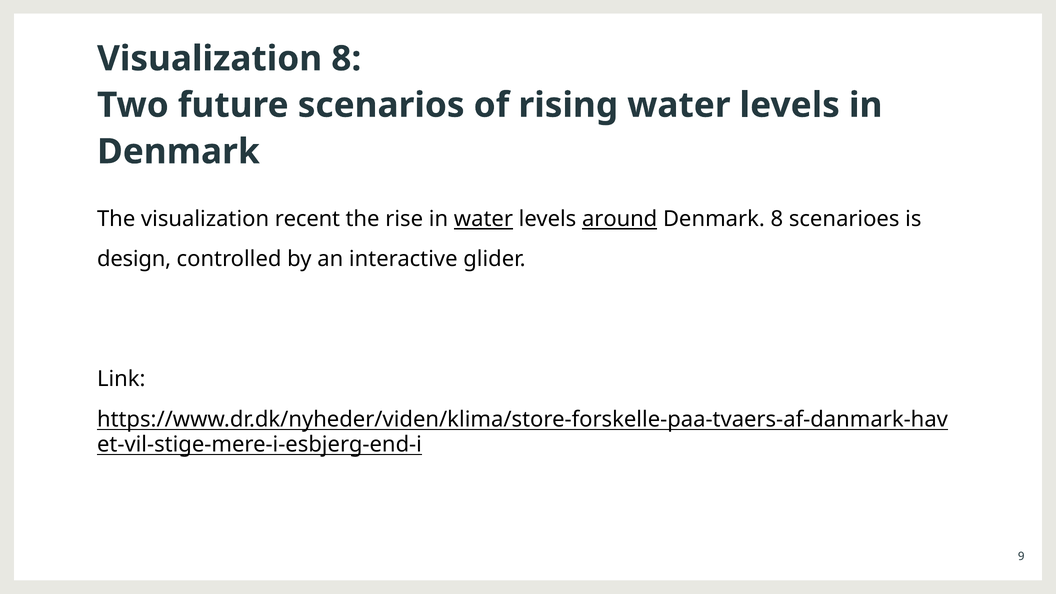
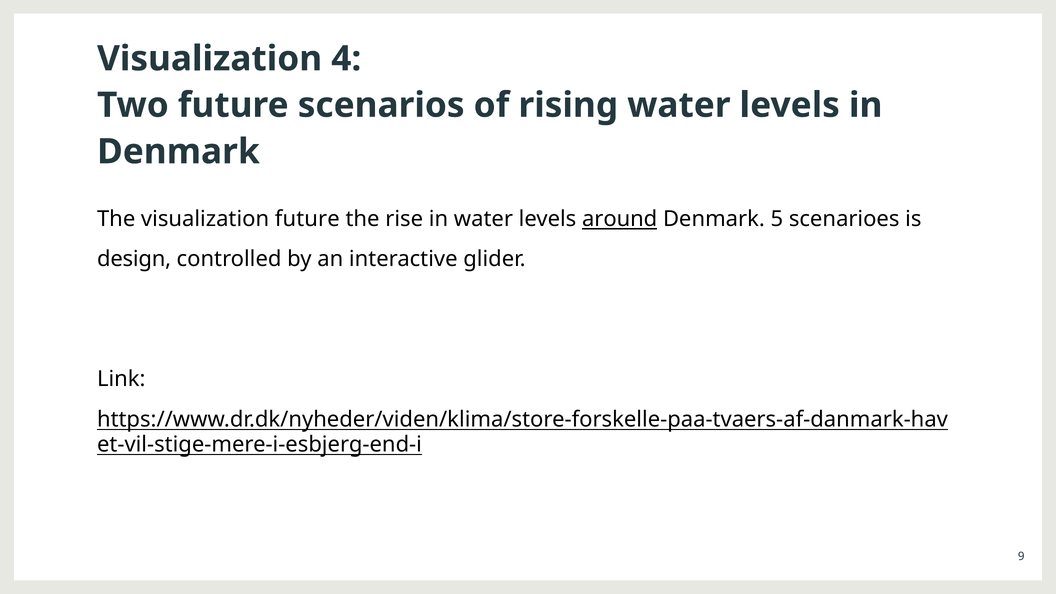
Visualization 8: 8 -> 4
visualization recent: recent -> future
water at (483, 219) underline: present -> none
Denmark 8: 8 -> 5
